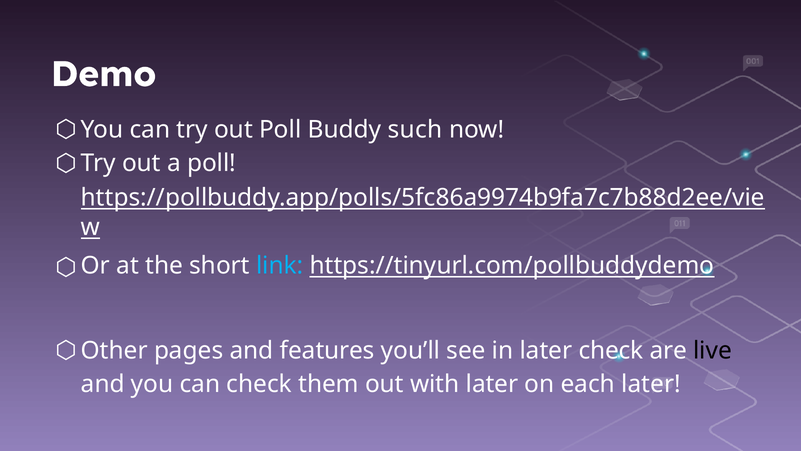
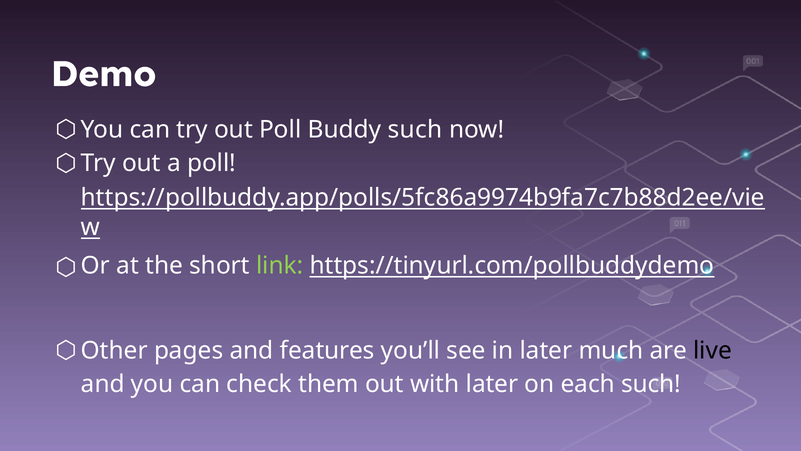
link colour: light blue -> light green
later check: check -> much
each later: later -> such
